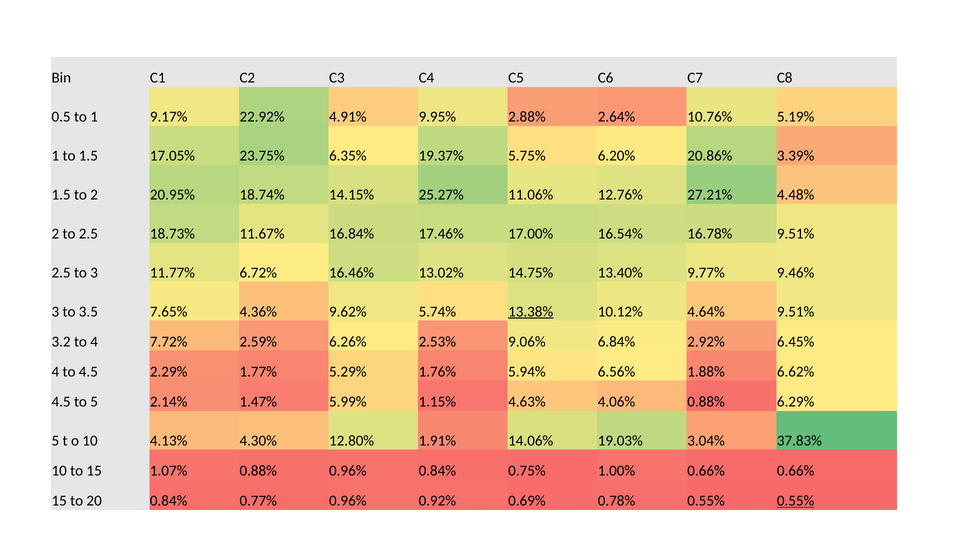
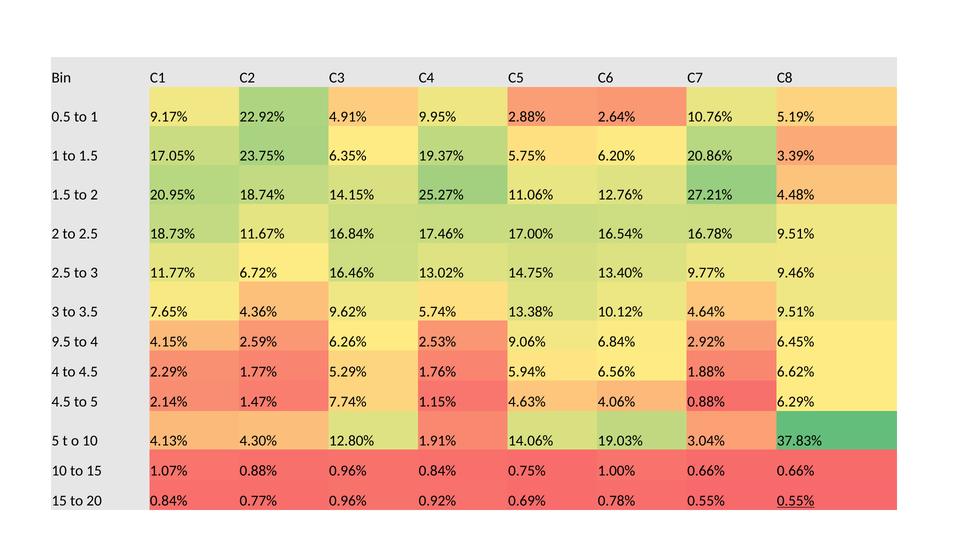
13.38% underline: present -> none
3.2: 3.2 -> 9.5
7.72%: 7.72% -> 4.15%
5.99%: 5.99% -> 7.74%
